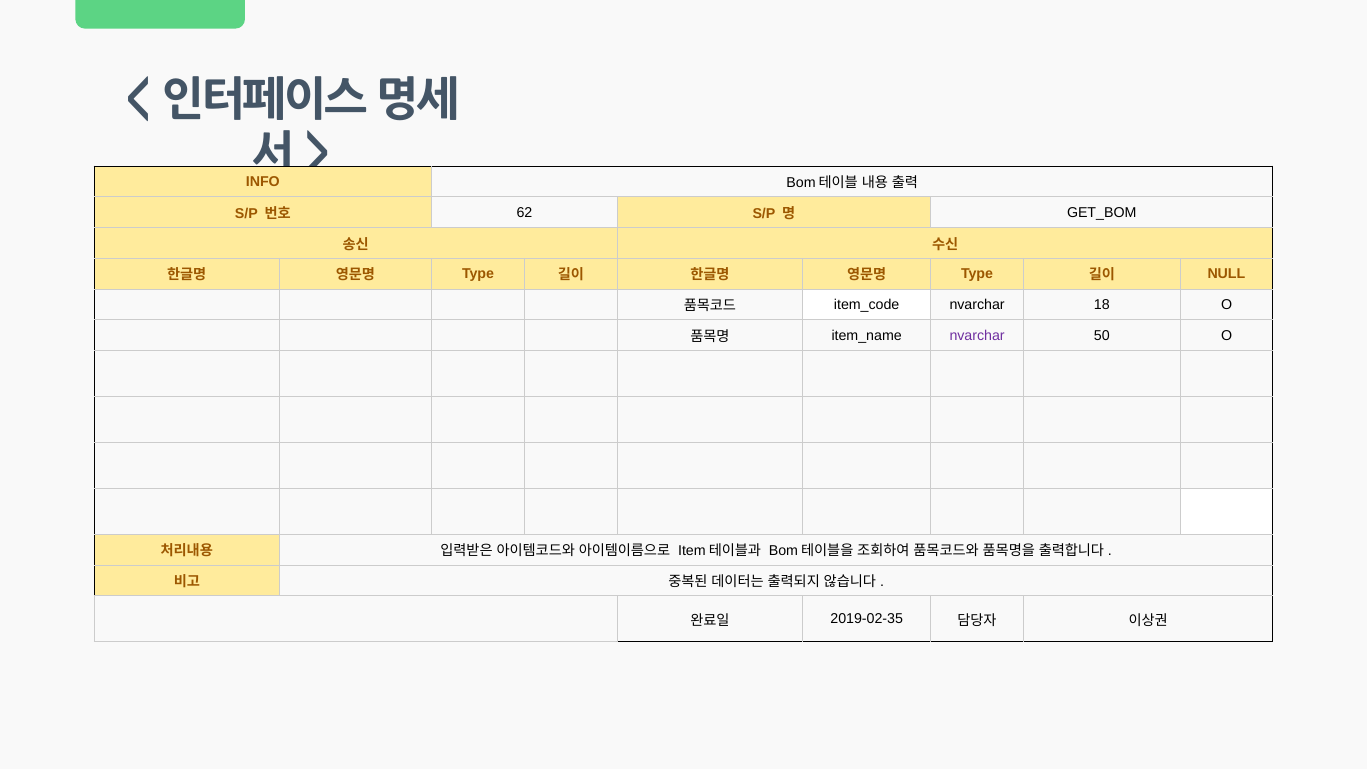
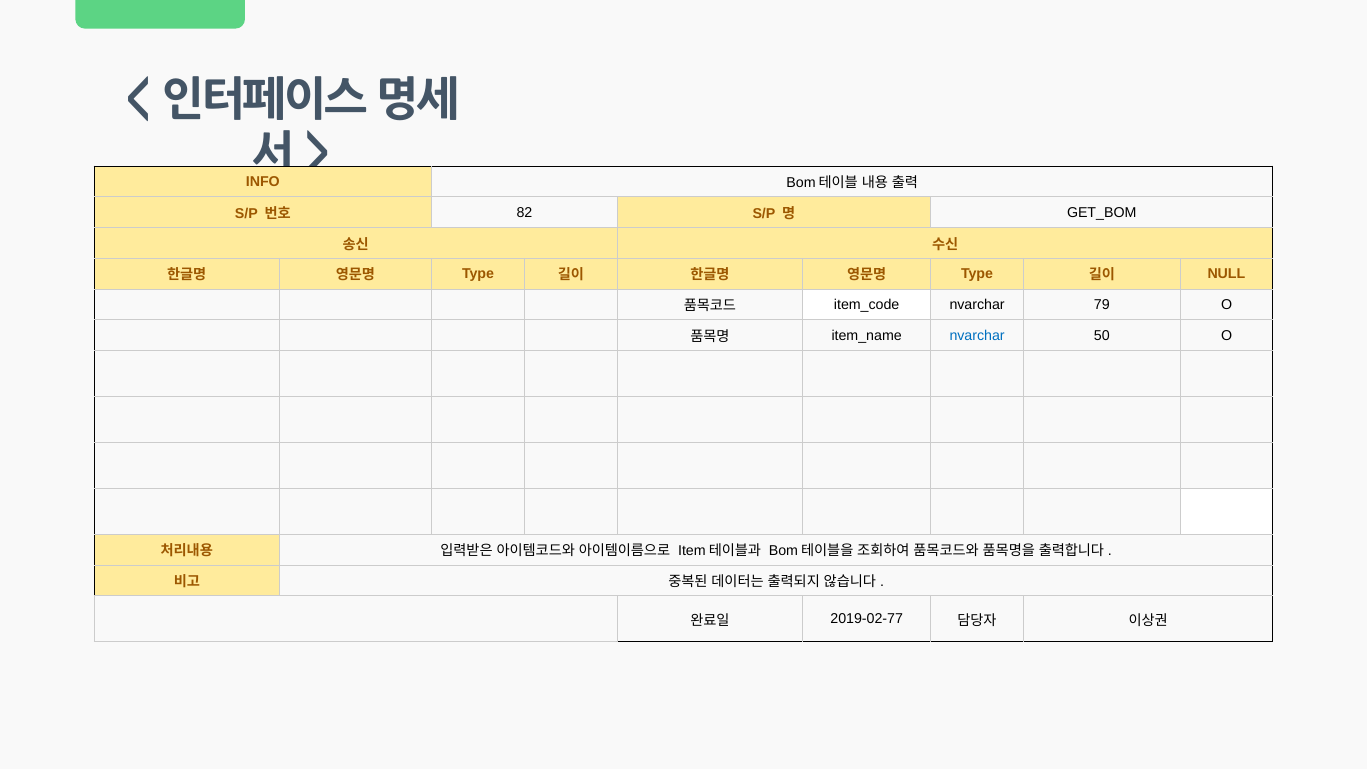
62: 62 -> 82
18: 18 -> 79
nvarchar at (977, 335) colour: purple -> blue
2019-02-35: 2019-02-35 -> 2019-02-77
